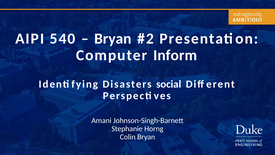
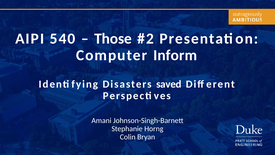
Bryan at (113, 39): Bryan -> Those
social: social -> saved
